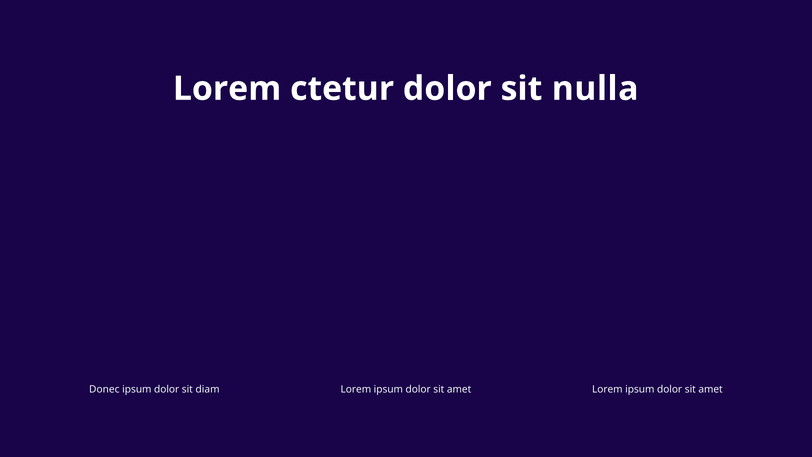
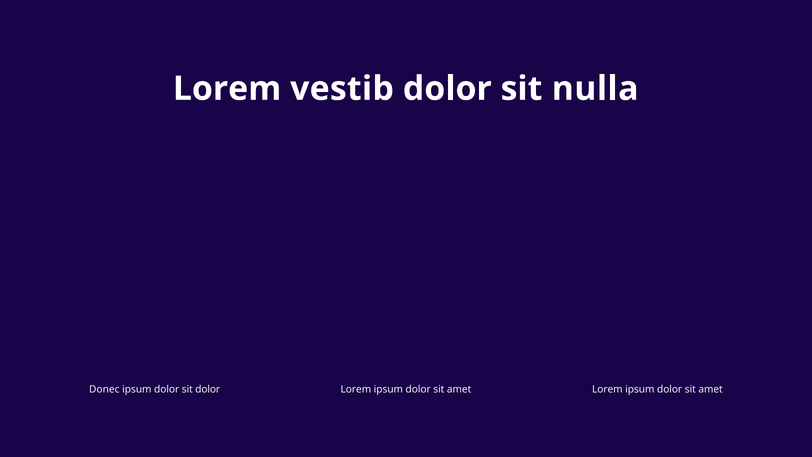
ctetur: ctetur -> vestib
sit diam: diam -> dolor
